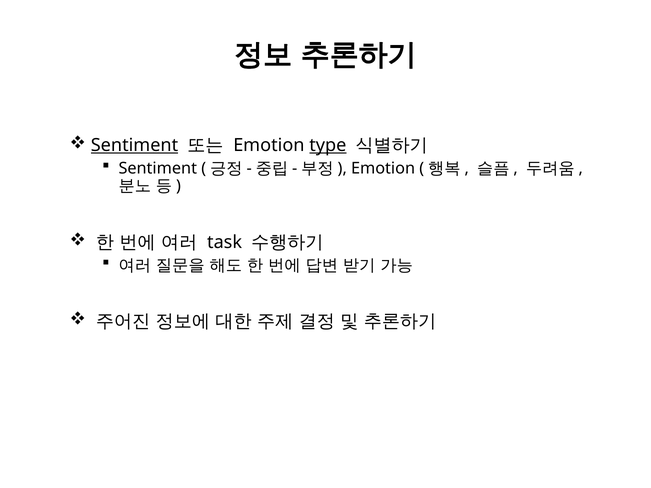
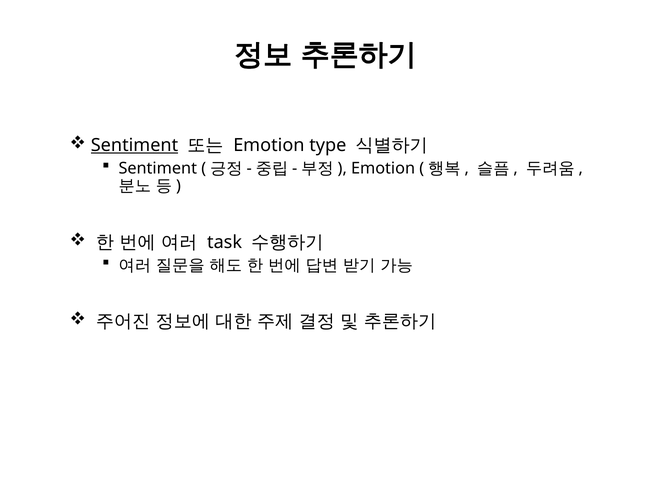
type underline: present -> none
